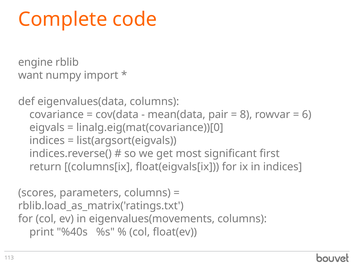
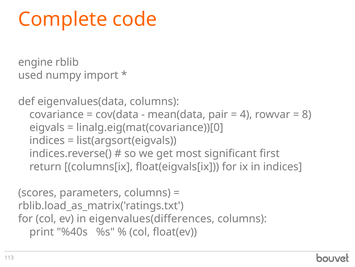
want: want -> used
8: 8 -> 4
6: 6 -> 8
eigenvalues(movements: eigenvalues(movements -> eigenvalues(differences
